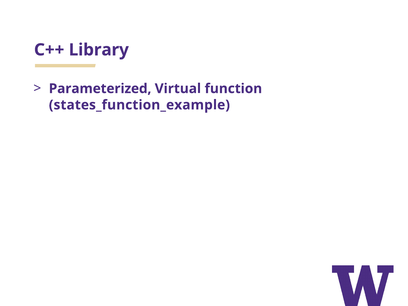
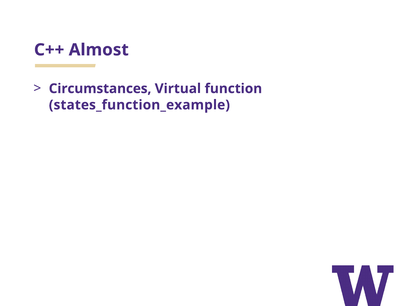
Library: Library -> Almost
Parameterized: Parameterized -> Circumstances
